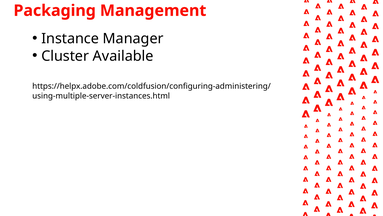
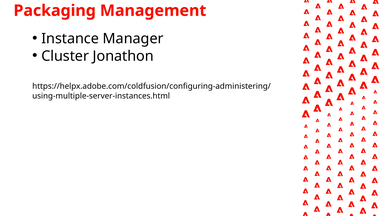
Available: Available -> Jonathon
